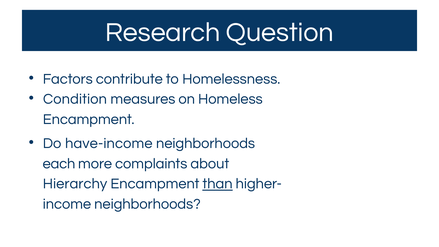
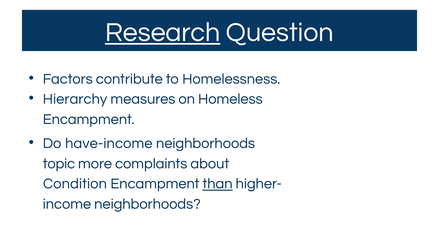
Research underline: none -> present
Condition: Condition -> Hierarchy
each: each -> topic
Hierarchy: Hierarchy -> Condition
